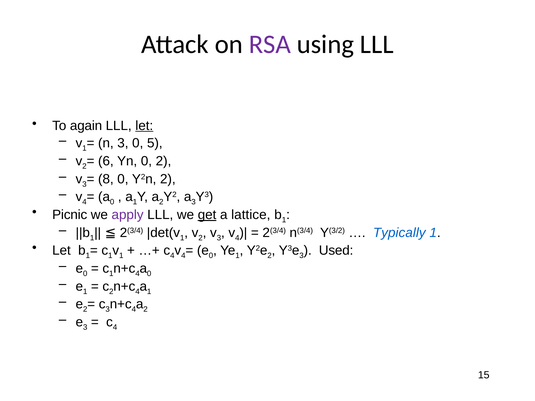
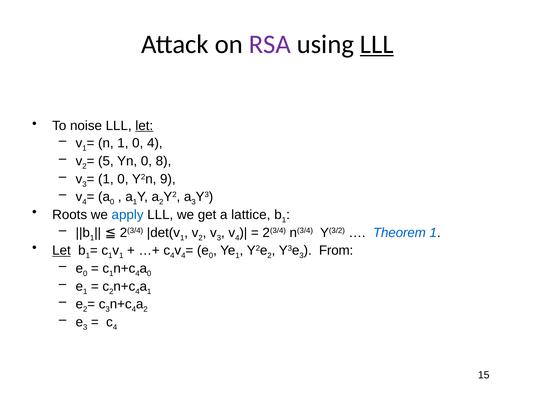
LLL at (377, 44) underline: none -> present
again: again -> noise
n 3: 3 -> 1
0 5: 5 -> 4
6: 6 -> 5
0 2: 2 -> 8
8 at (106, 179): 8 -> 1
Y2n 2: 2 -> 9
Picnic: Picnic -> Roots
apply colour: purple -> blue
get underline: present -> none
Typically: Typically -> Theorem
Let at (61, 251) underline: none -> present
Used: Used -> From
